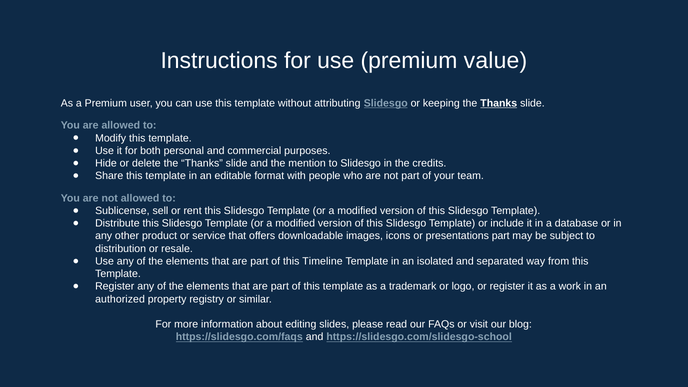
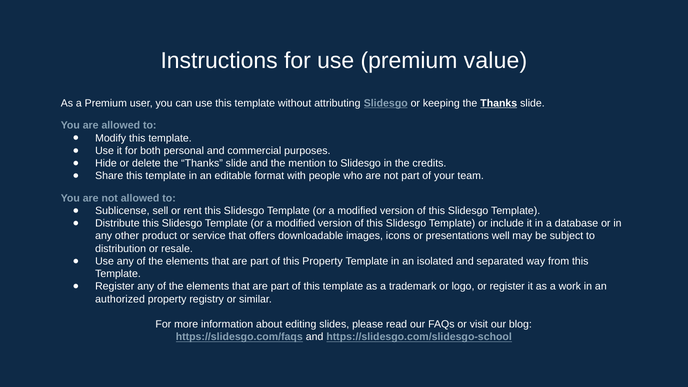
presentations part: part -> well
this Timeline: Timeline -> Property
